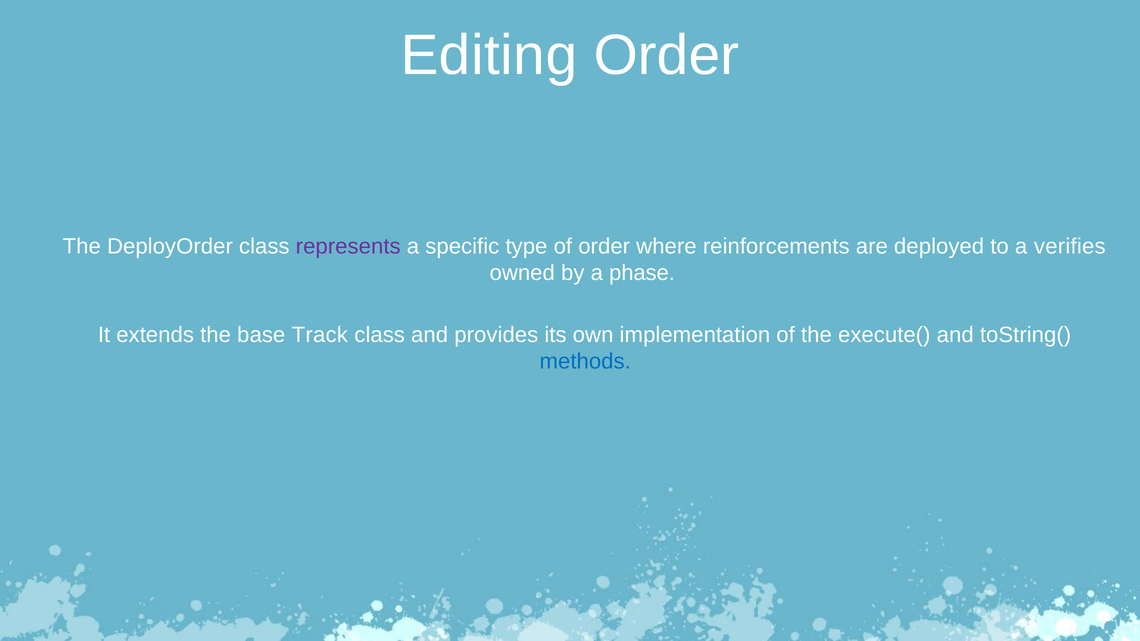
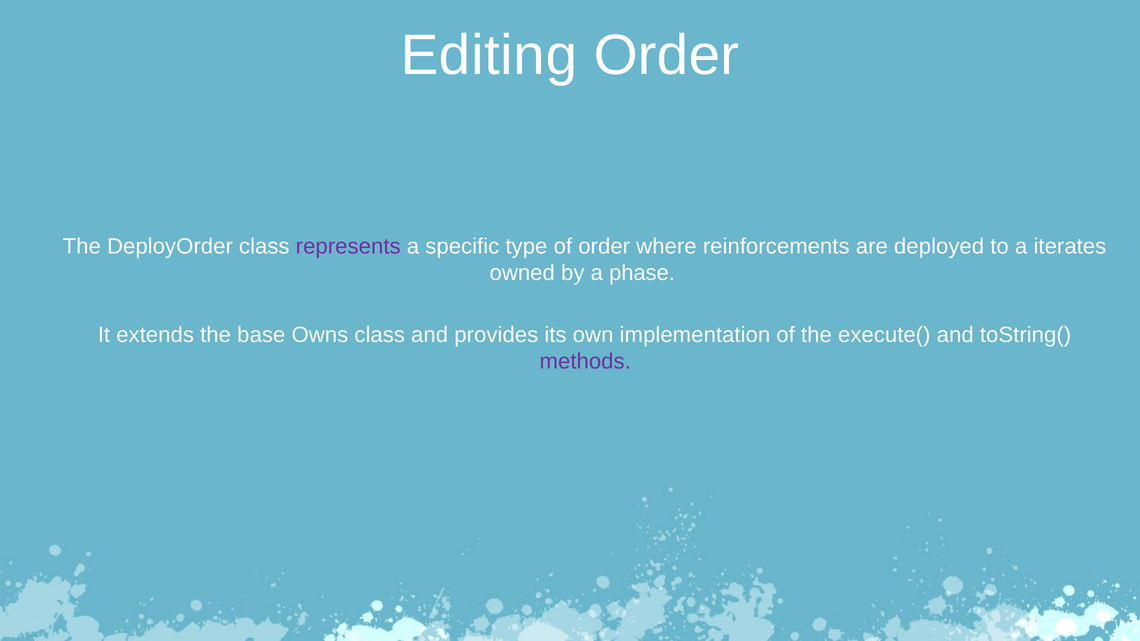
verifies: verifies -> iterates
Track: Track -> Owns
methods colour: blue -> purple
